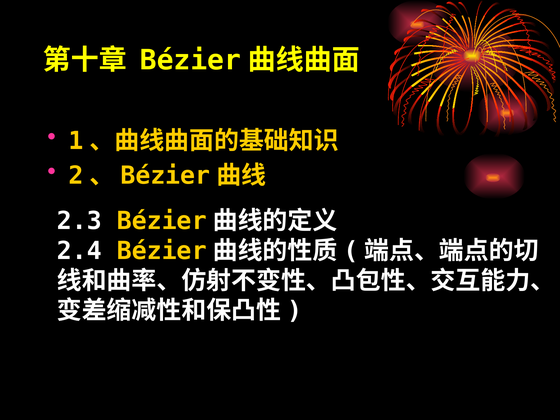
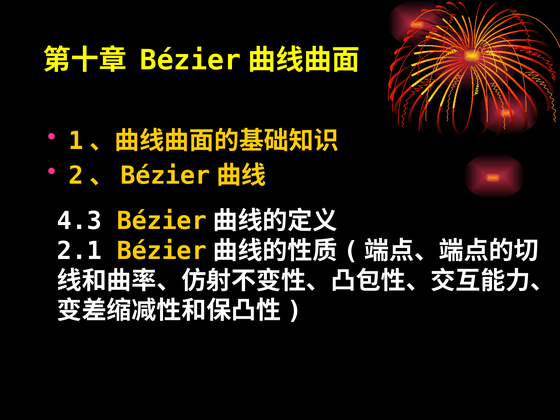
2.3: 2.3 -> 4.3
2.4: 2.4 -> 2.1
